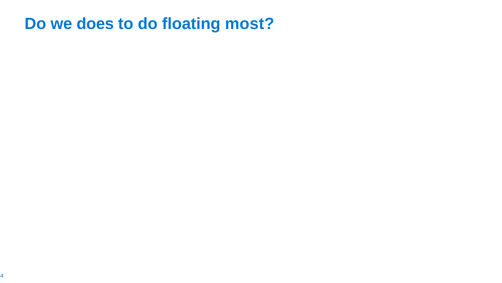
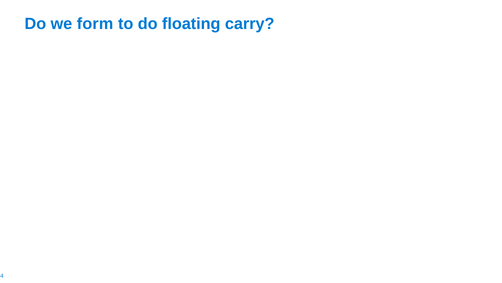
does: does -> form
most: most -> carry
